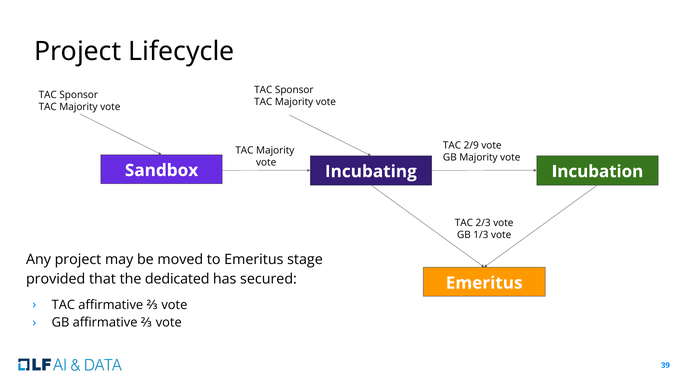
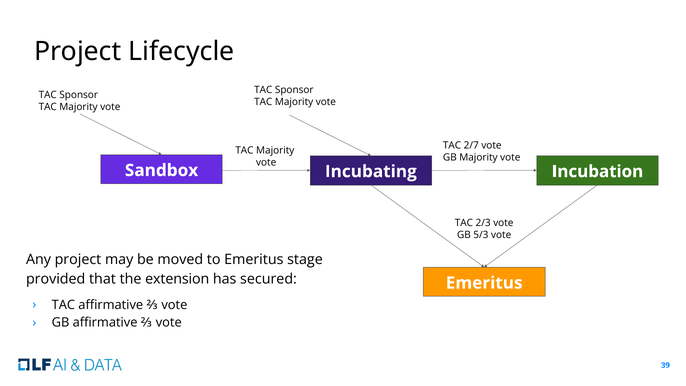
2/9: 2/9 -> 2/7
1/3: 1/3 -> 5/3
dedicated: dedicated -> extension
